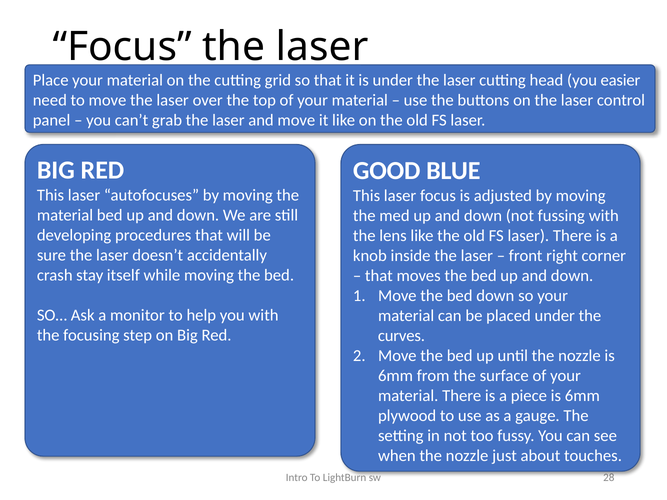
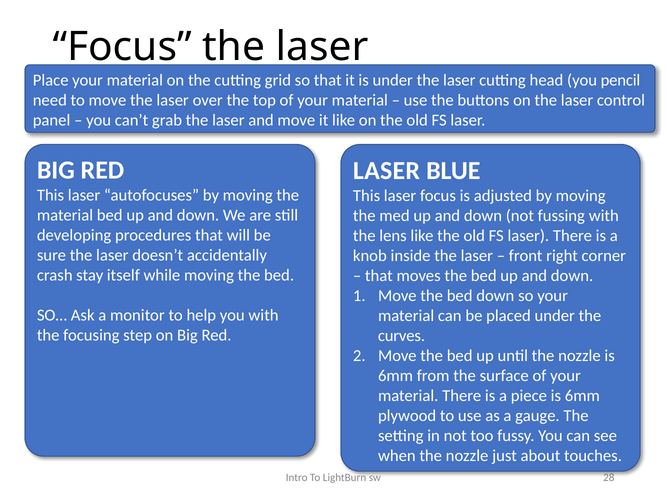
easier: easier -> pencil
GOOD at (387, 171): GOOD -> LASER
